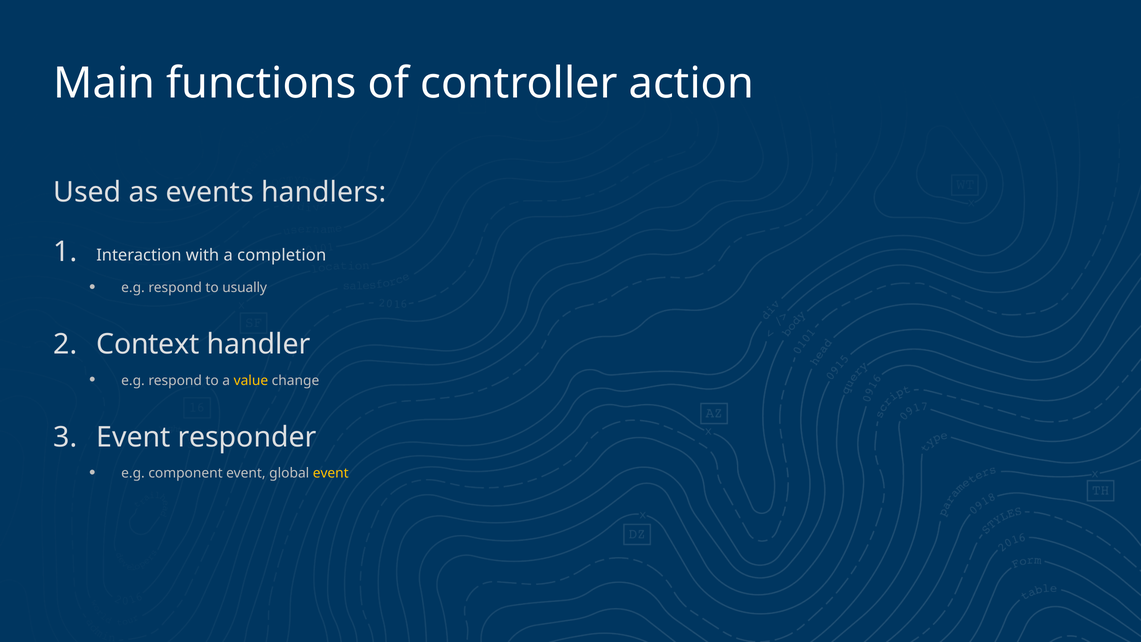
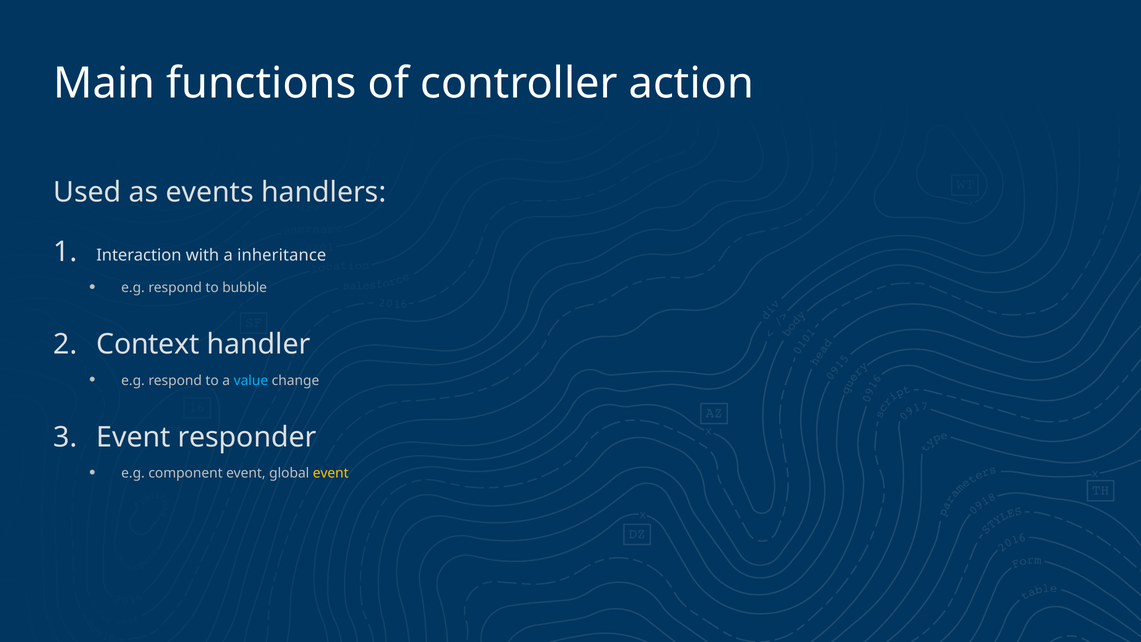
completion: completion -> inheritance
usually: usually -> bubble
value colour: yellow -> light blue
